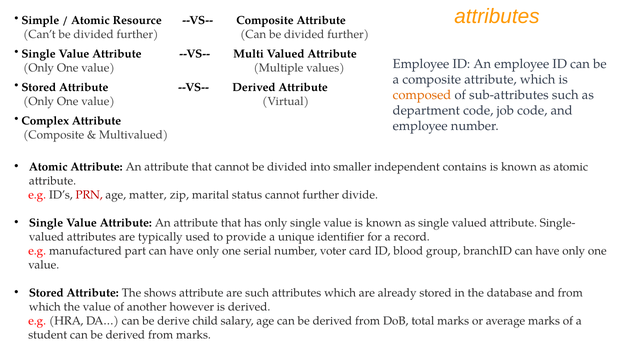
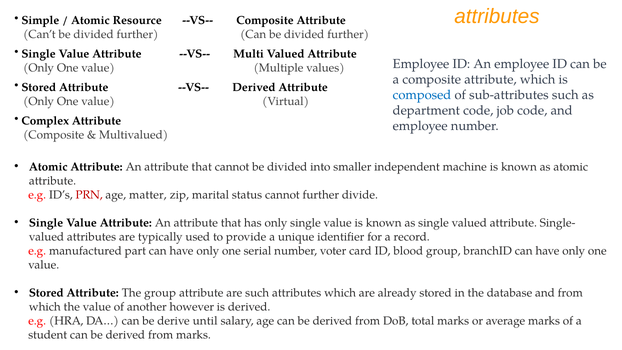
composed colour: orange -> blue
contains: contains -> machine
The shows: shows -> group
child: child -> until
